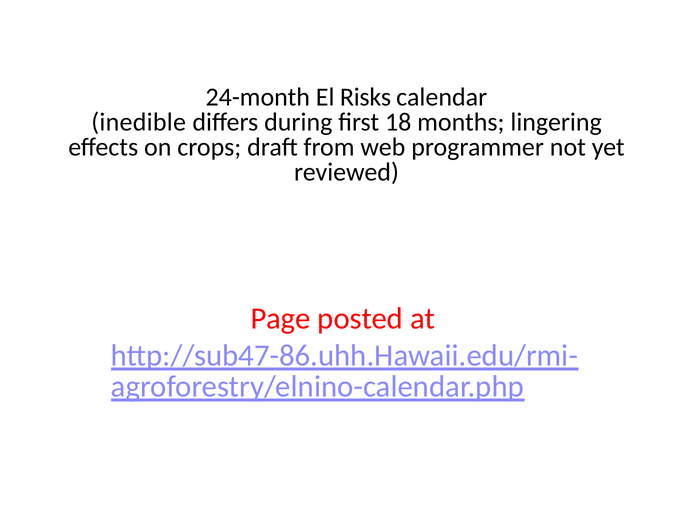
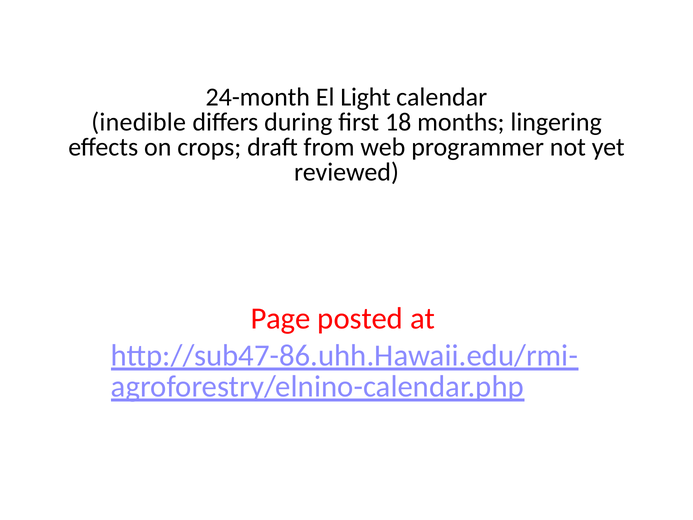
Risks: Risks -> Light
